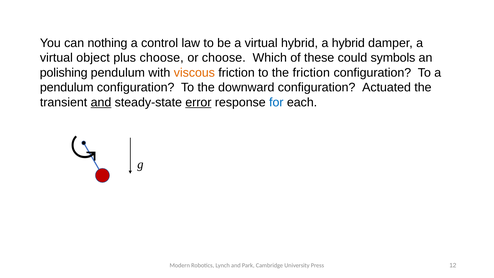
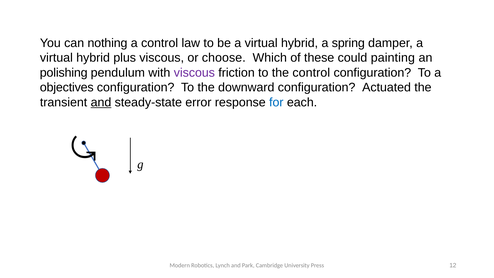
a hybrid: hybrid -> spring
object at (93, 58): object -> hybrid
plus choose: choose -> viscous
symbols: symbols -> painting
viscous at (194, 73) colour: orange -> purple
the friction: friction -> control
pendulum at (67, 87): pendulum -> objectives
error underline: present -> none
